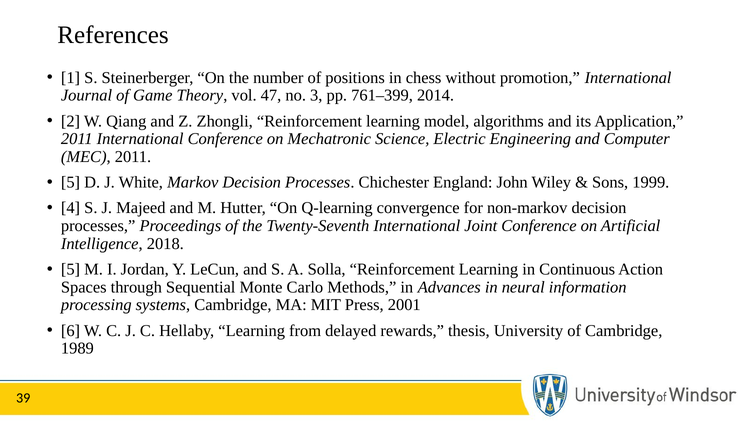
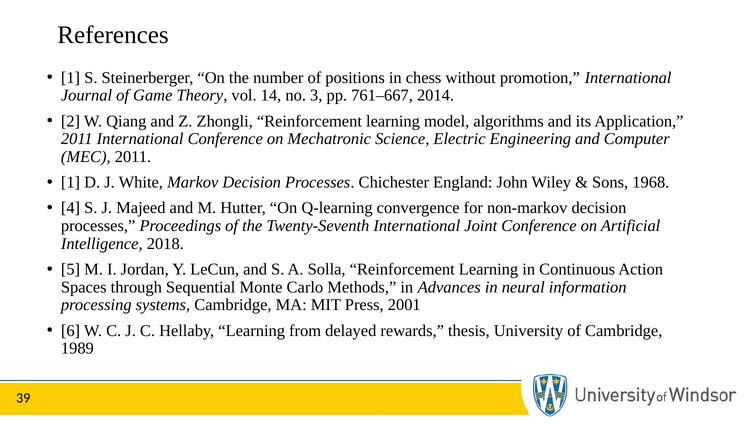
47: 47 -> 14
761–399: 761–399 -> 761–667
5 at (71, 182): 5 -> 1
1999: 1999 -> 1968
